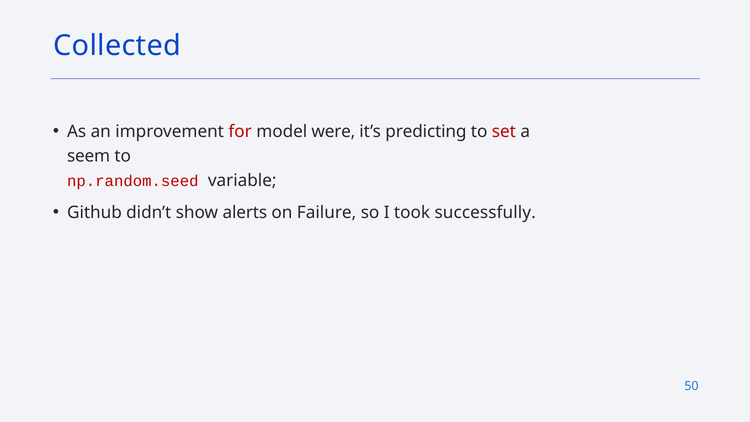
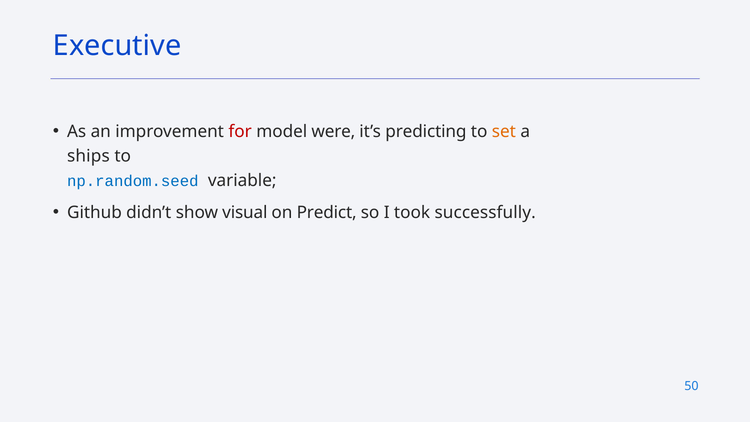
Collected: Collected -> Executive
set colour: red -> orange
seem: seem -> ships
np.random.seed colour: red -> blue
alerts: alerts -> visual
Failure: Failure -> Predict
